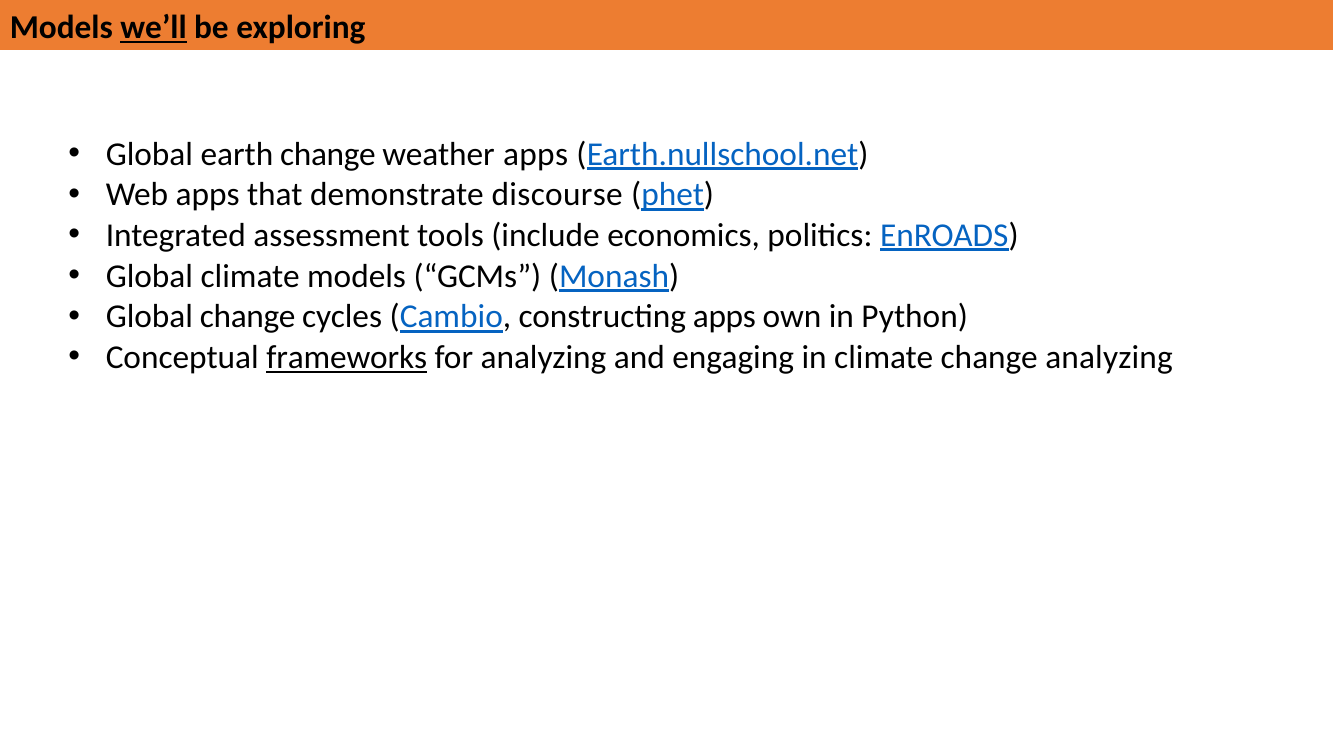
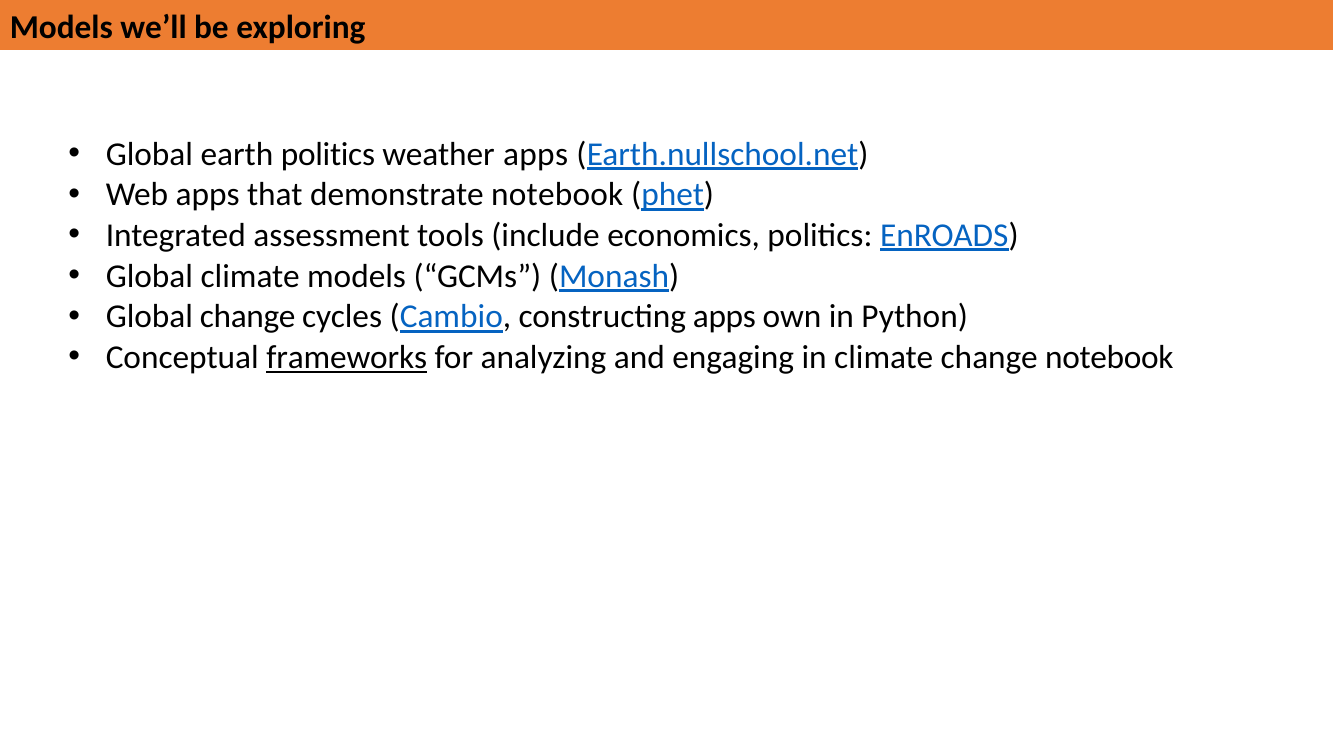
we’ll underline: present -> none
earth change: change -> politics
demonstrate discourse: discourse -> notebook
change analyzing: analyzing -> notebook
